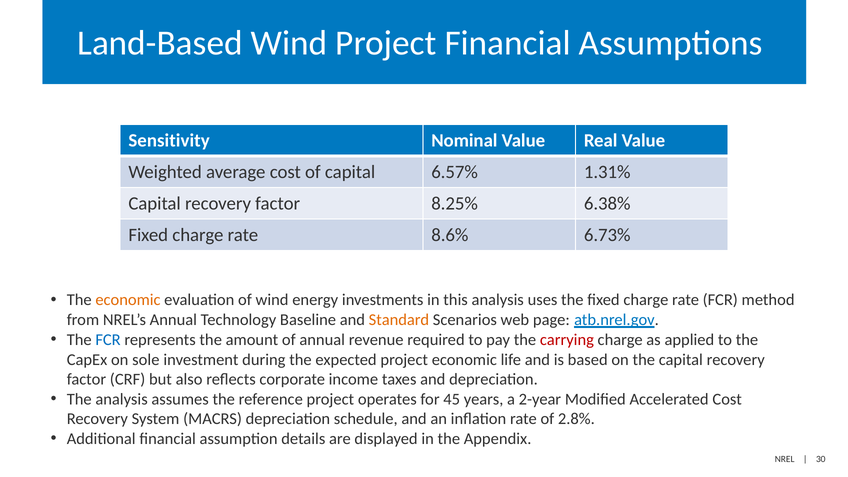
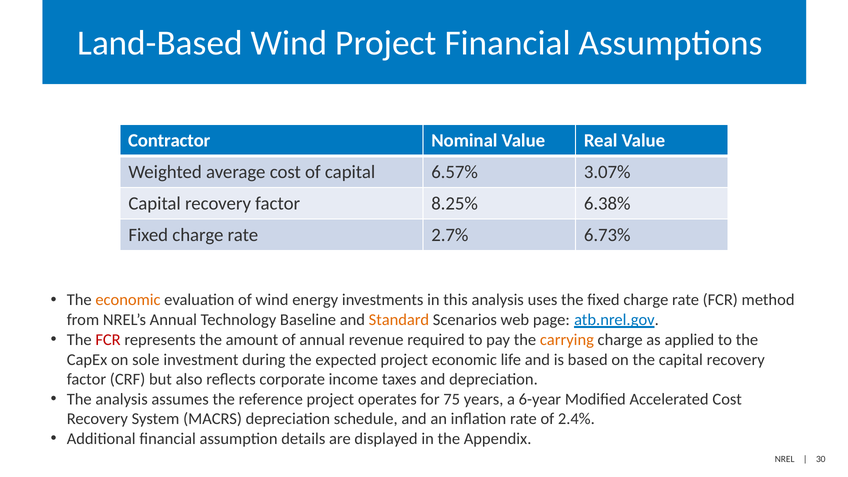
Sensitivity: Sensitivity -> Contractor
1.31%: 1.31% -> 3.07%
8.6%: 8.6% -> 2.7%
FCR at (108, 340) colour: blue -> red
carrying colour: red -> orange
45: 45 -> 75
2-year: 2-year -> 6-year
2.8%: 2.8% -> 2.4%
